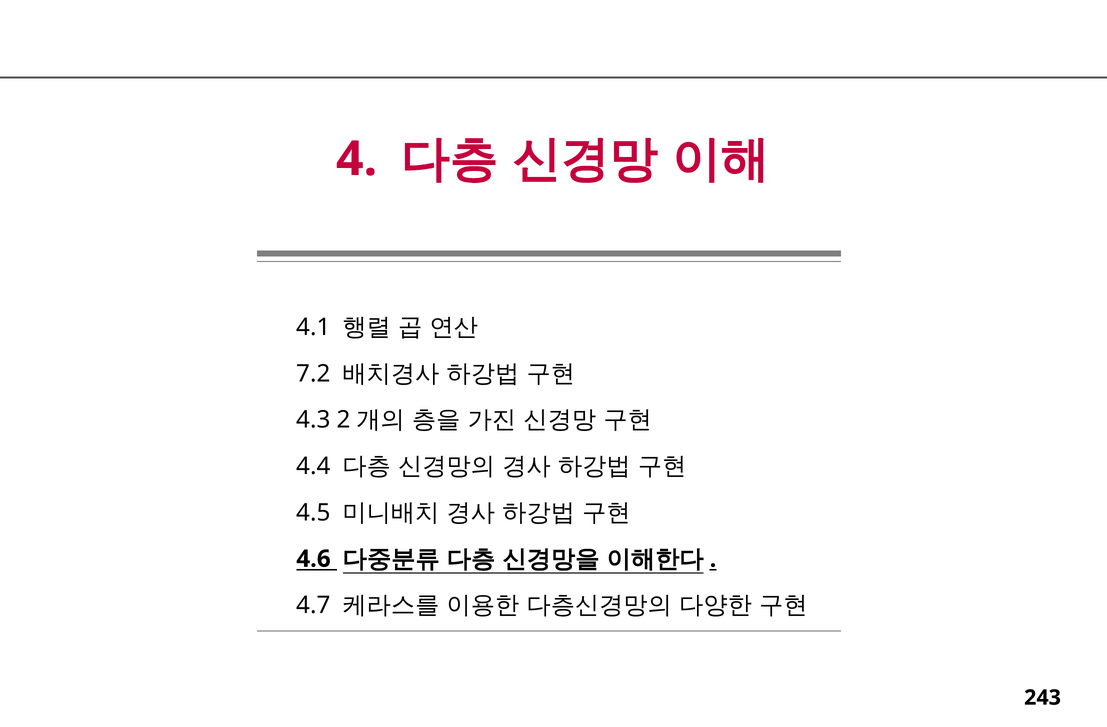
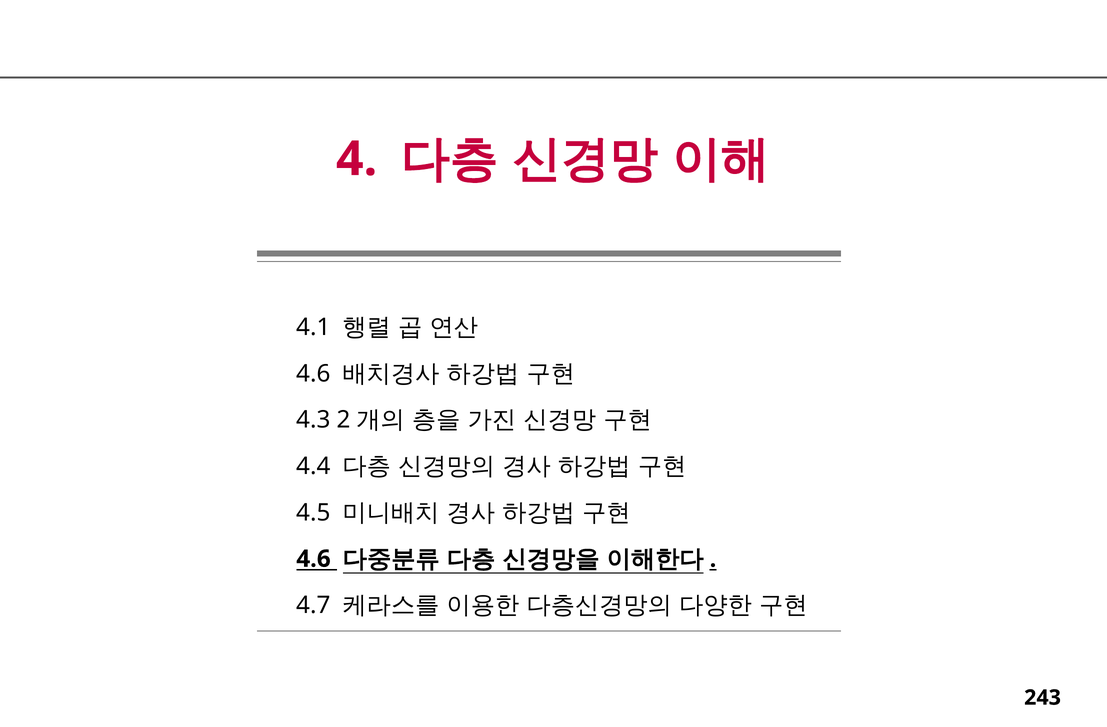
7.2 at (313, 374): 7.2 -> 4.6
